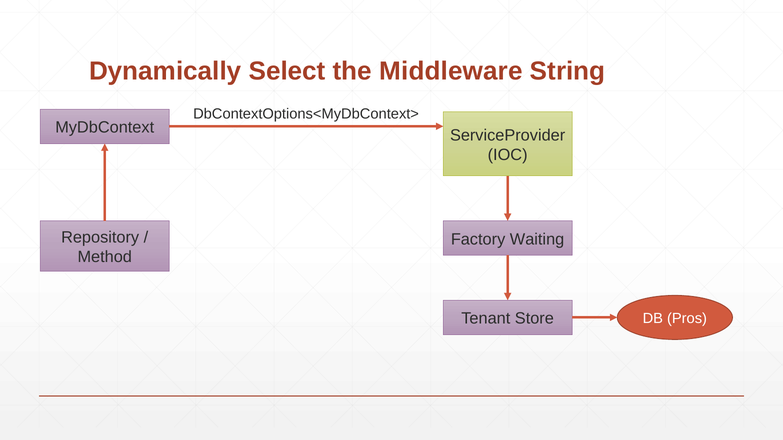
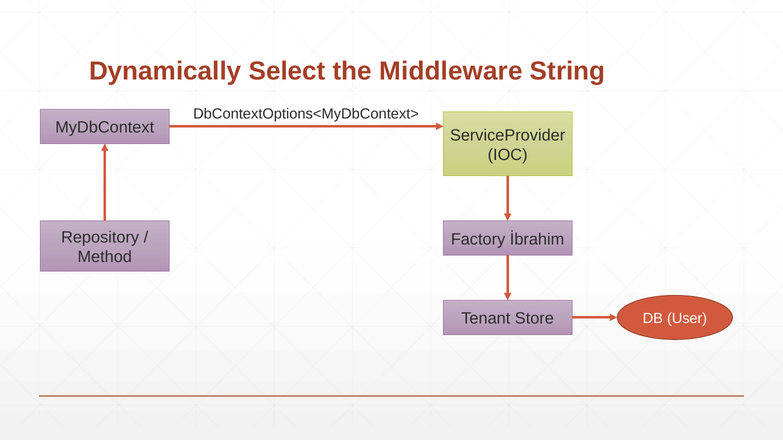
Waiting: Waiting -> İbrahim
Pros: Pros -> User
